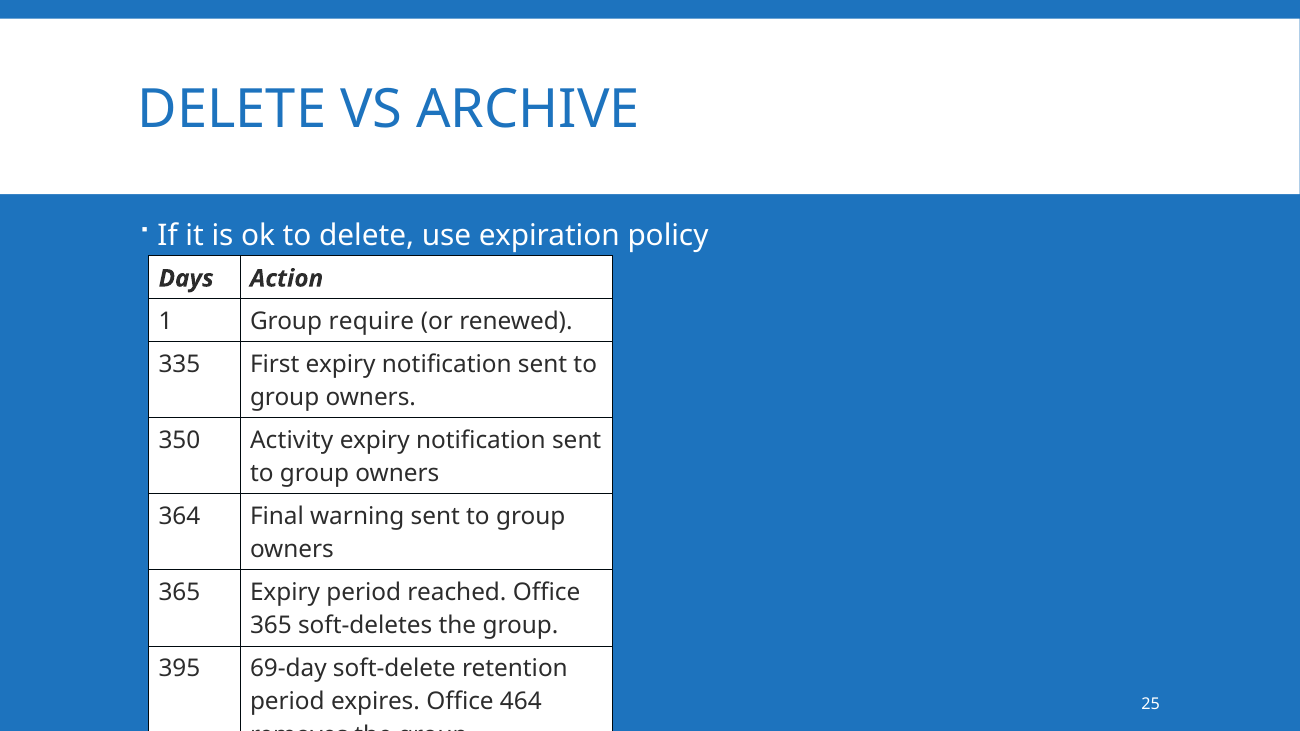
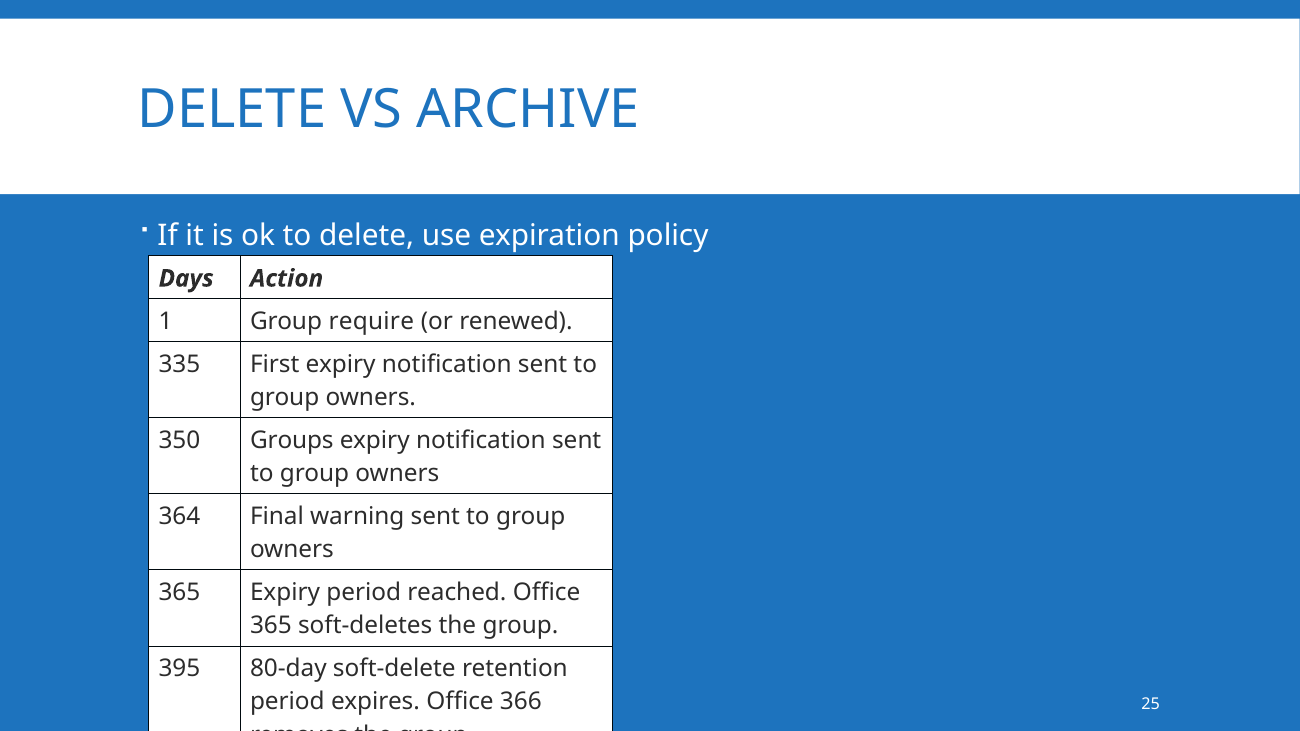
Activity: Activity -> Groups
69-day: 69-day -> 80-day
464: 464 -> 366
